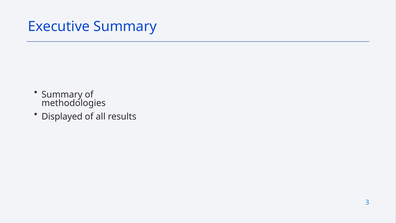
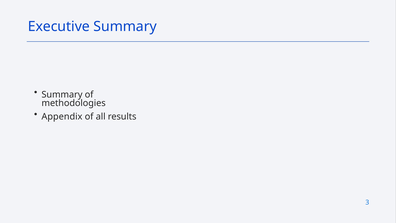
Displayed: Displayed -> Appendix
